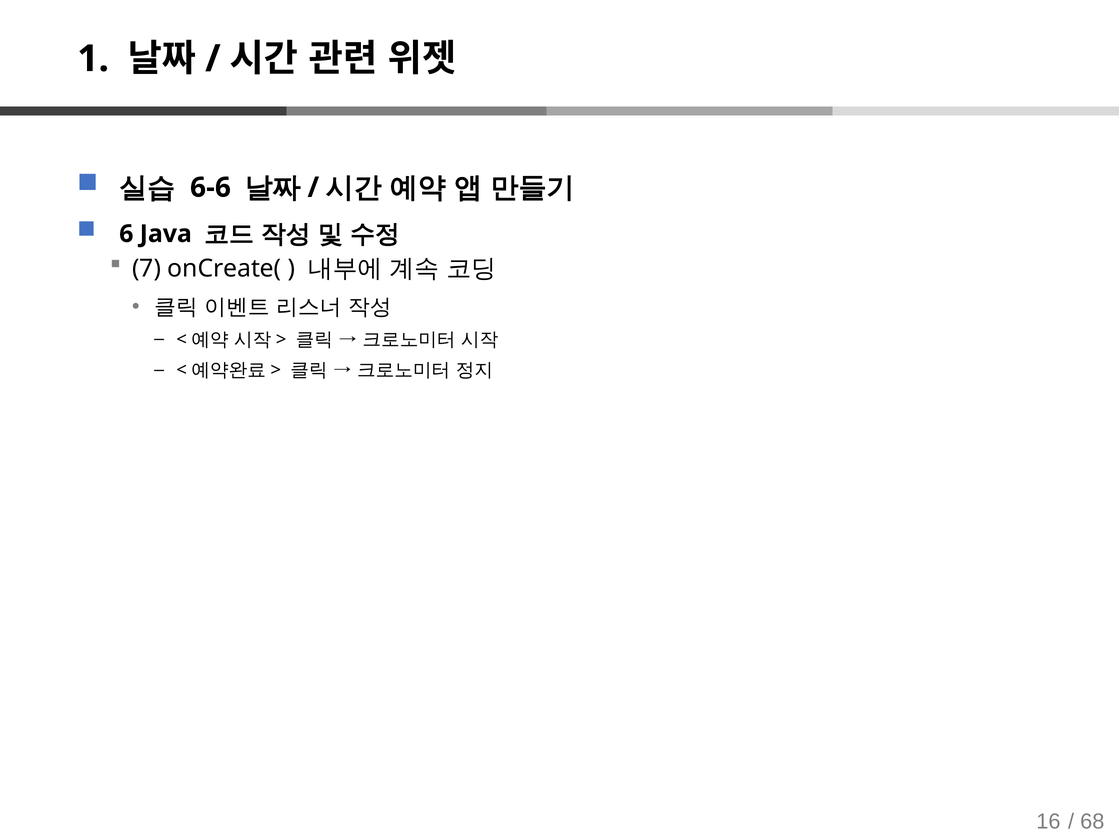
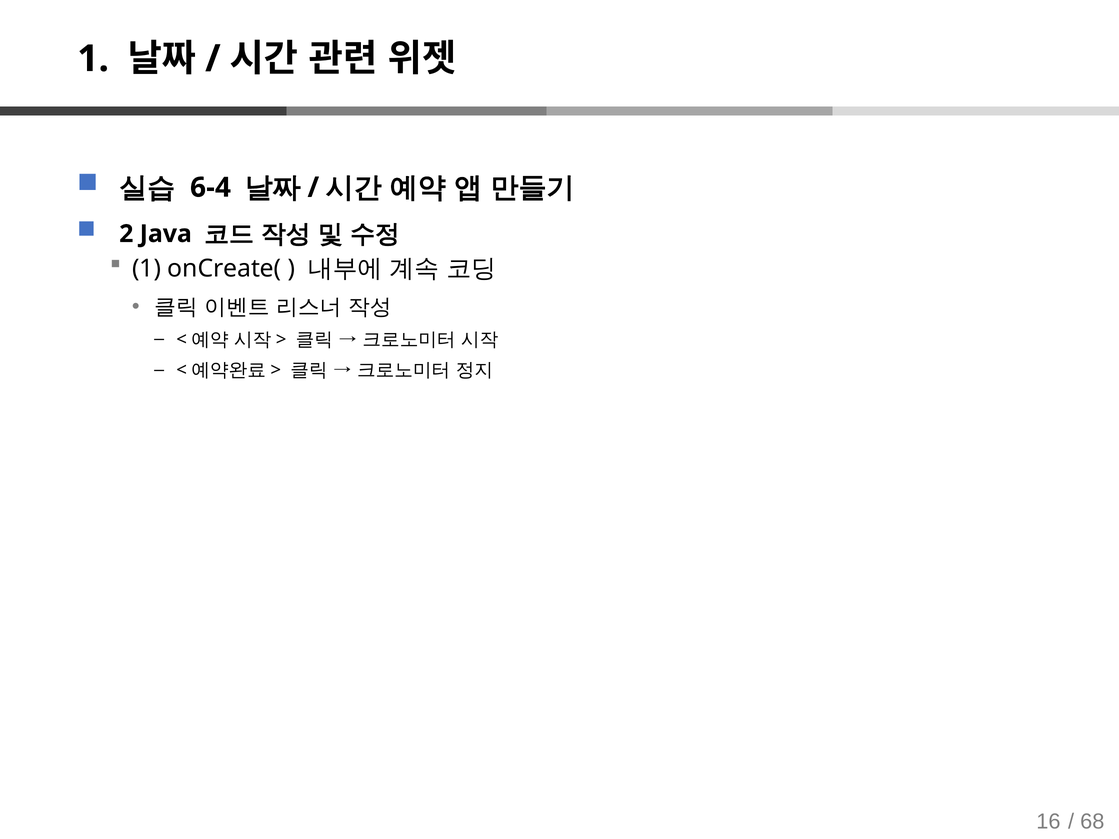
6-6: 6-6 -> 6-4
6: 6 -> 2
7 at (147, 269): 7 -> 1
